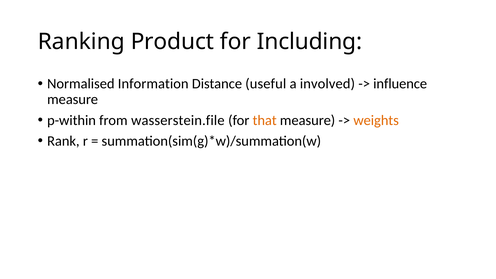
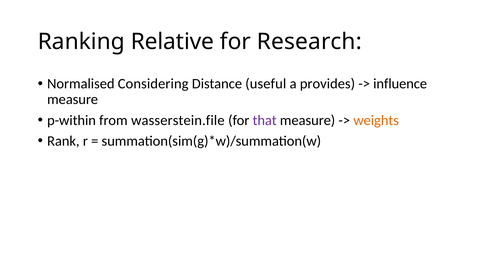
Product: Product -> Relative
Including: Including -> Research
Information: Information -> Considering
involved: involved -> provides
that colour: orange -> purple
